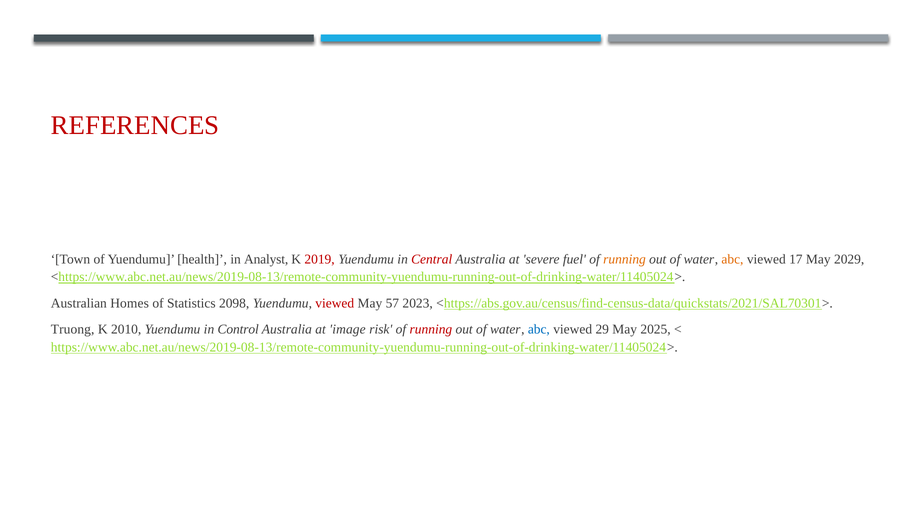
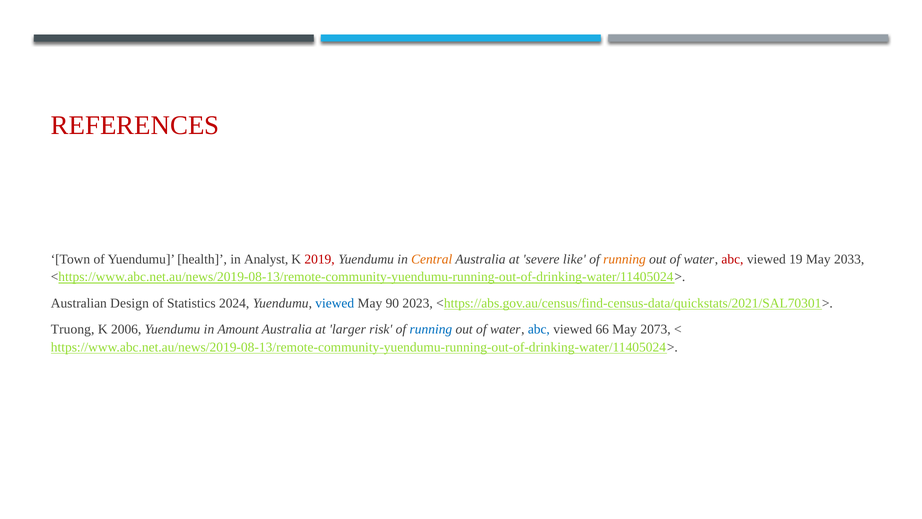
Central colour: red -> orange
fuel: fuel -> like
abc at (732, 259) colour: orange -> red
17: 17 -> 19
2029: 2029 -> 2033
Homes: Homes -> Design
2098: 2098 -> 2024
viewed at (335, 303) colour: red -> blue
57: 57 -> 90
2010: 2010 -> 2006
Control: Control -> Amount
image: image -> larger
running at (431, 329) colour: red -> blue
29: 29 -> 66
2025: 2025 -> 2073
